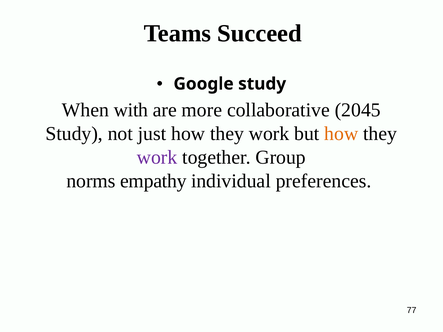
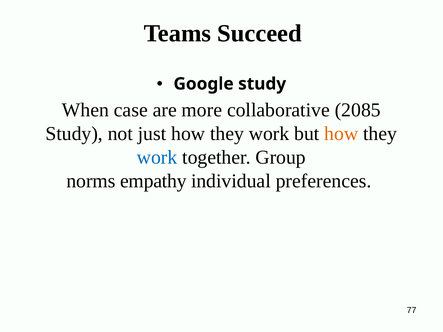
with: with -> case
2045: 2045 -> 2085
work at (157, 157) colour: purple -> blue
